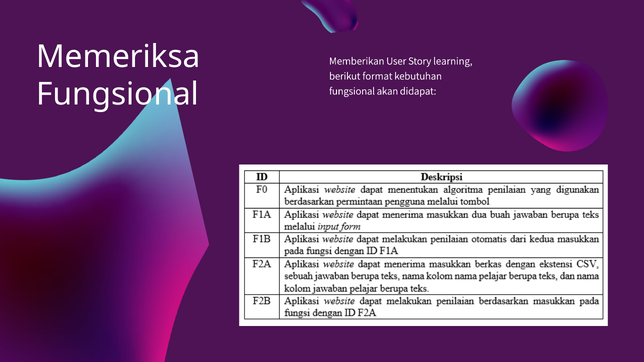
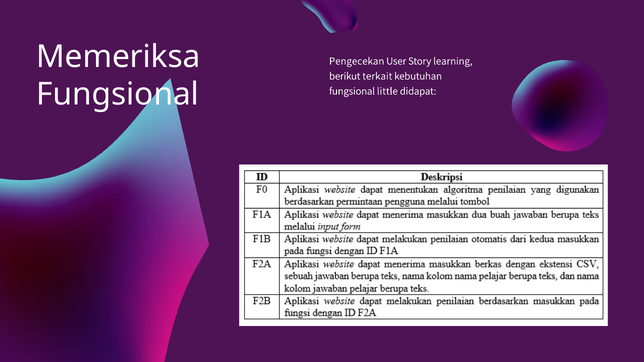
Memberikan: Memberikan -> Pengecekan
format: format -> terkait
akan: akan -> little
